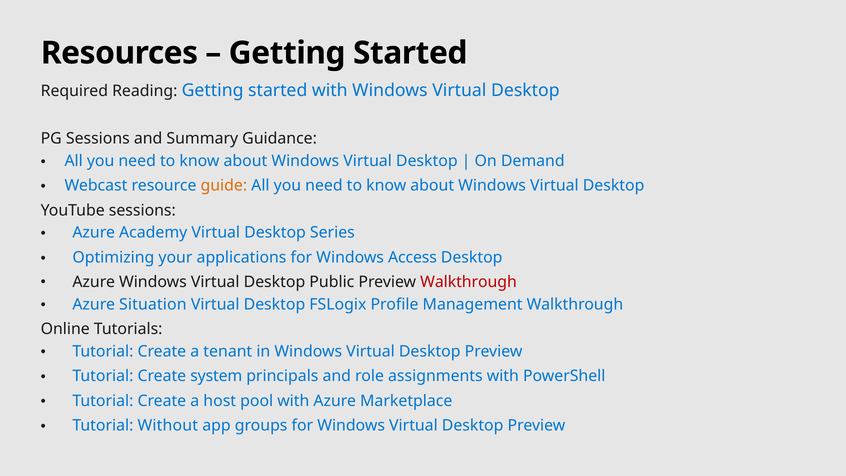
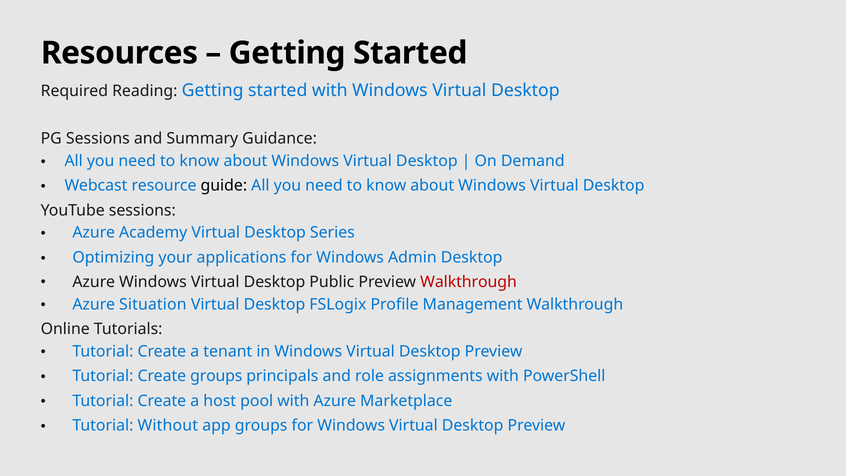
guide colour: orange -> black
Access: Access -> Admin
Create system: system -> groups
